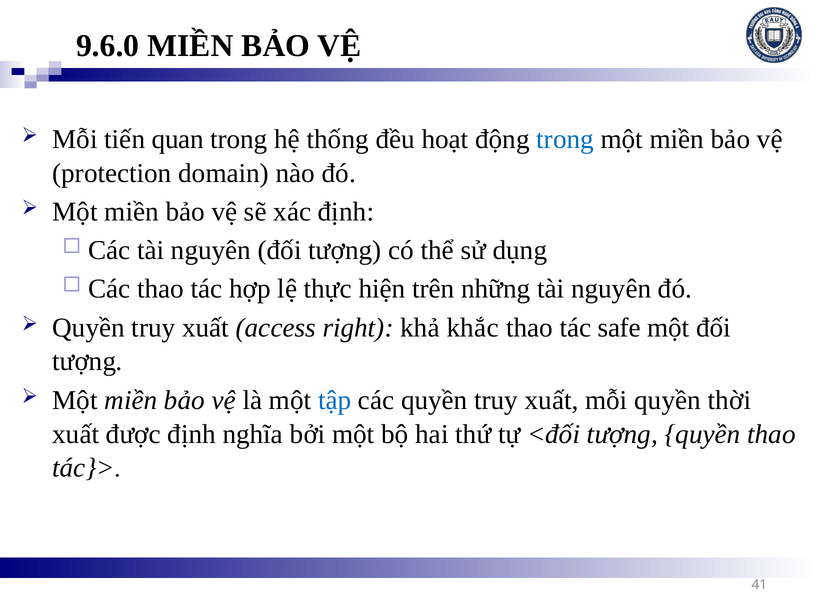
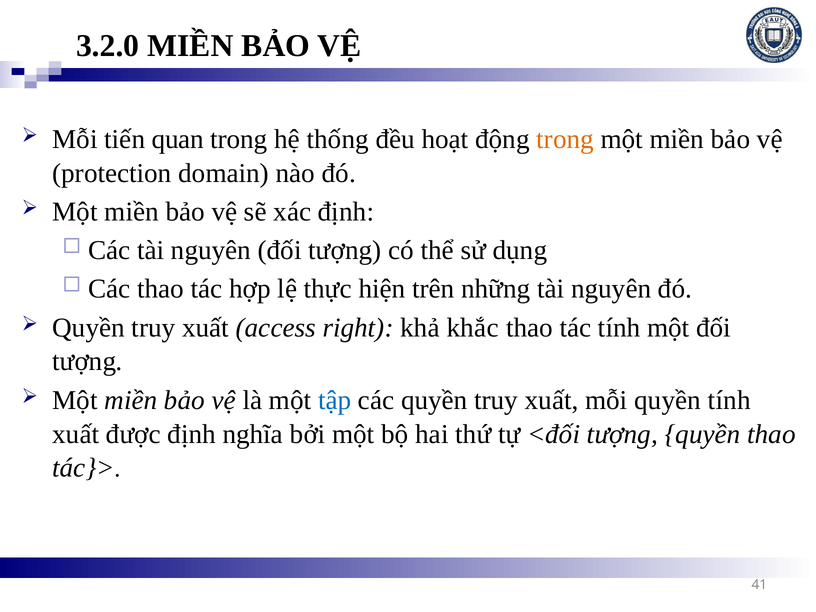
9.6.0: 9.6.0 -> 3.2.0
trong at (565, 139) colour: blue -> orange
tác safe: safe -> tính
quyền thời: thời -> tính
